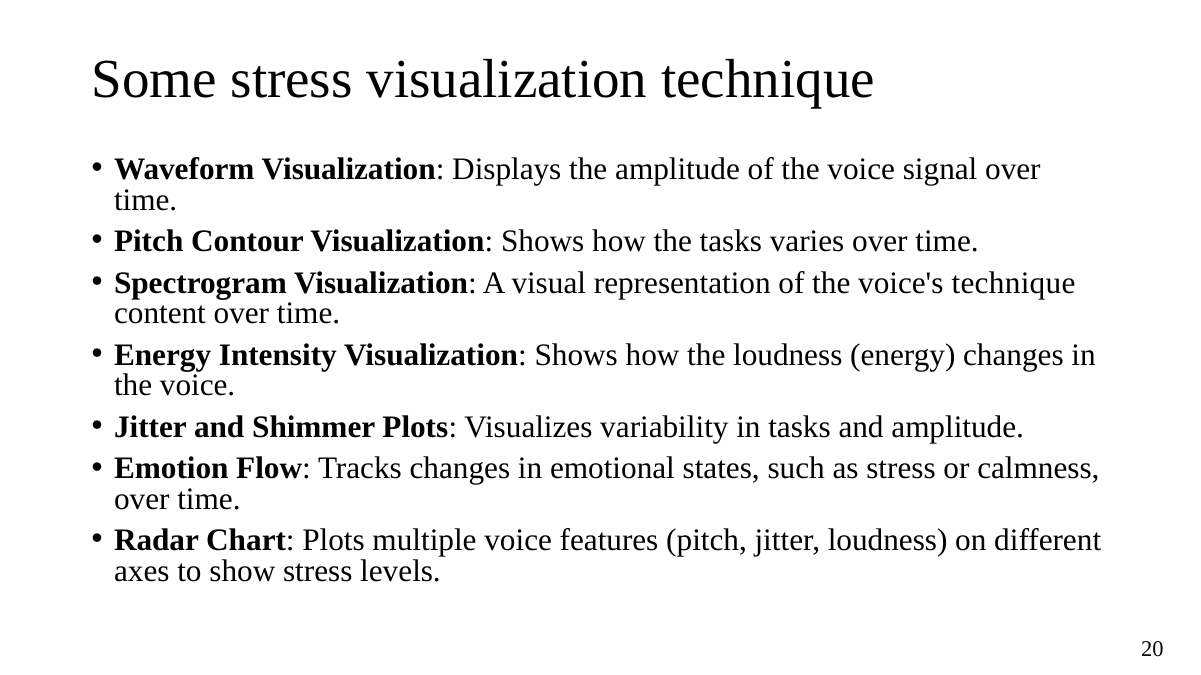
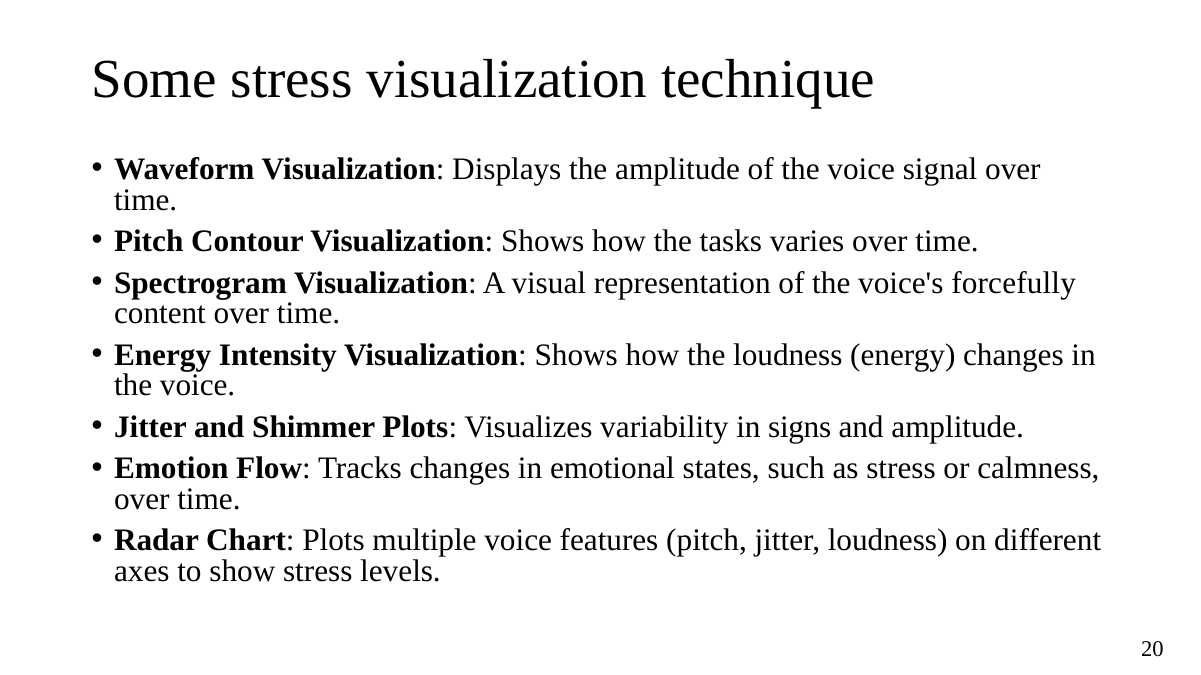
voice's technique: technique -> forcefully
in tasks: tasks -> signs
